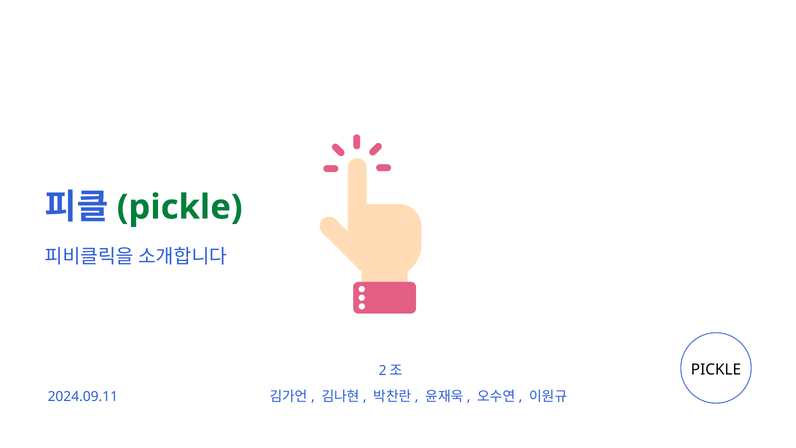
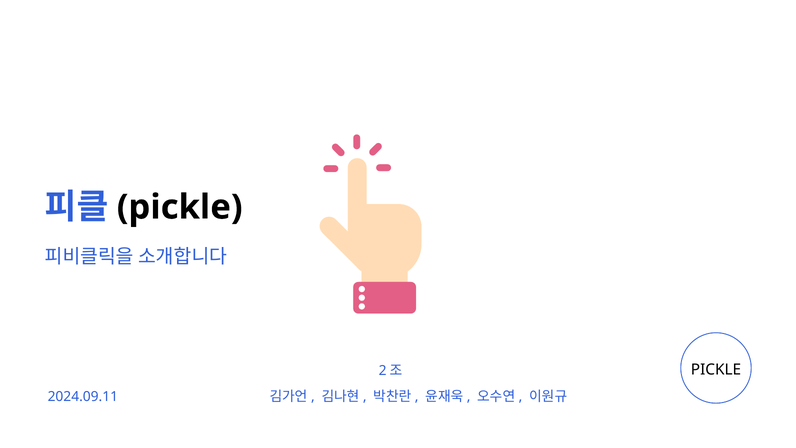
pickle at (180, 207) colour: green -> black
